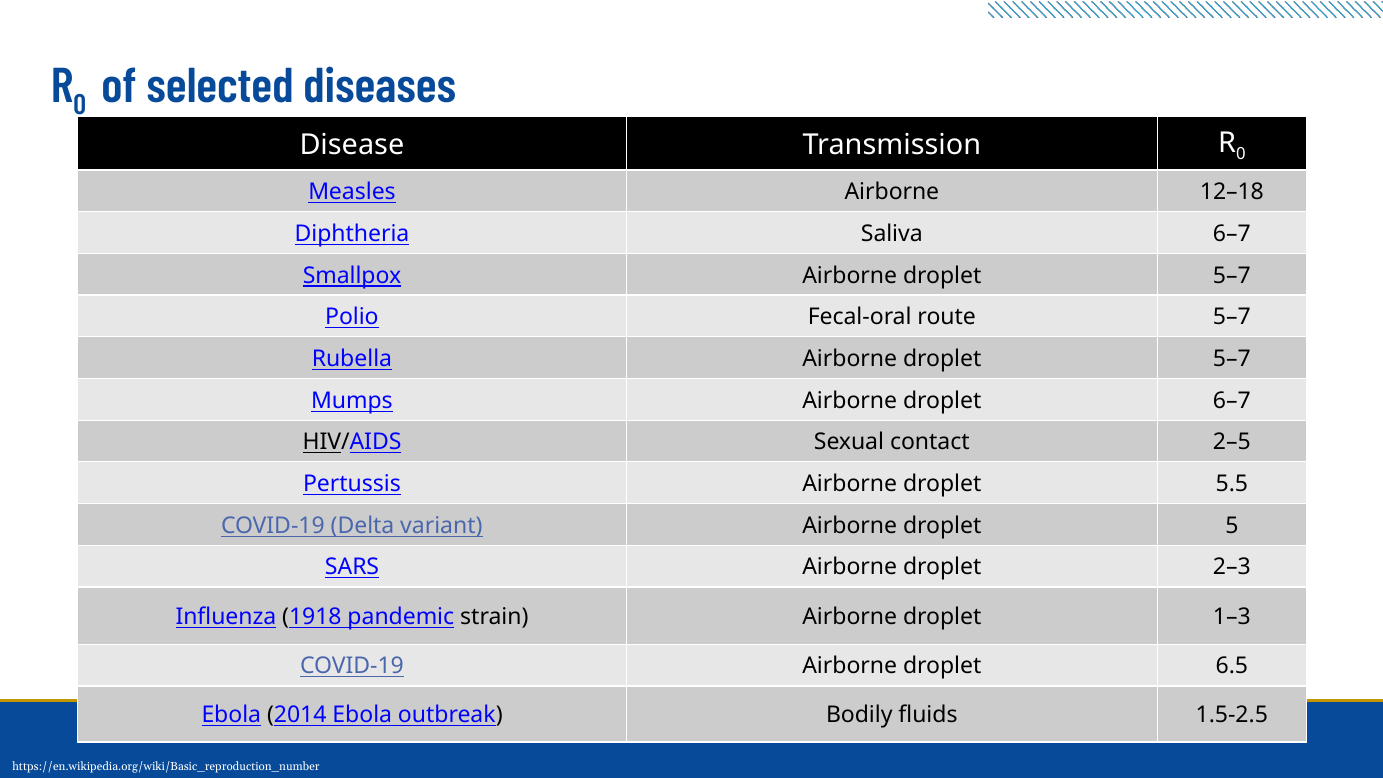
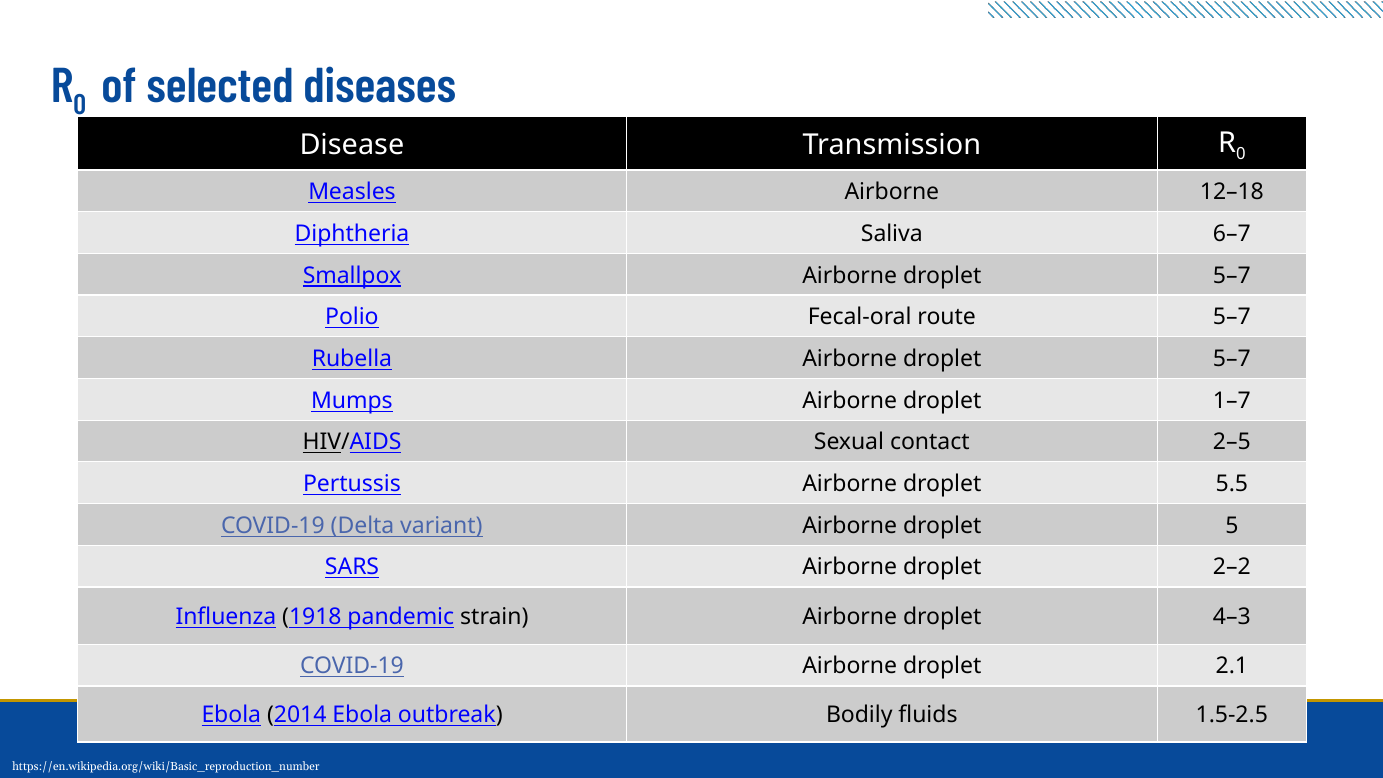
droplet 6–7: 6–7 -> 1–7
2–3: 2–3 -> 2–2
1–3: 1–3 -> 4–3
6.5: 6.5 -> 2.1
